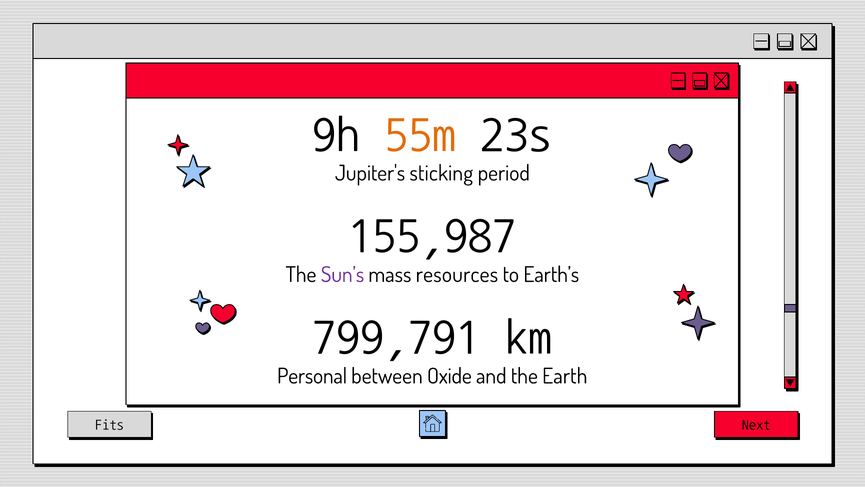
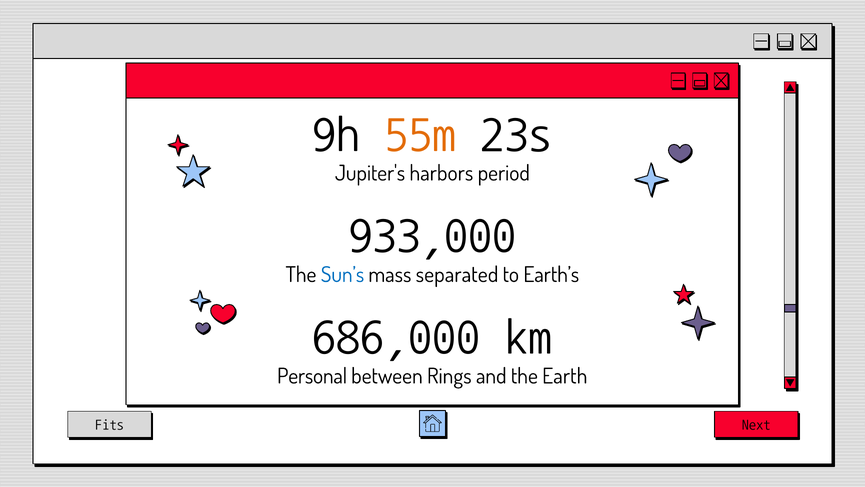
sticking: sticking -> harbors
155,987: 155,987 -> 933,000
Sun’s colour: purple -> blue
resources: resources -> separated
799,791: 799,791 -> 686,000
Oxide: Oxide -> Rings
